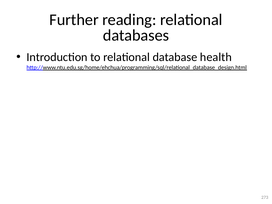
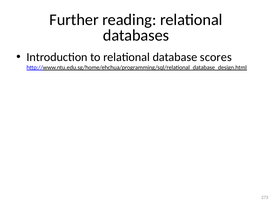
health: health -> scores
